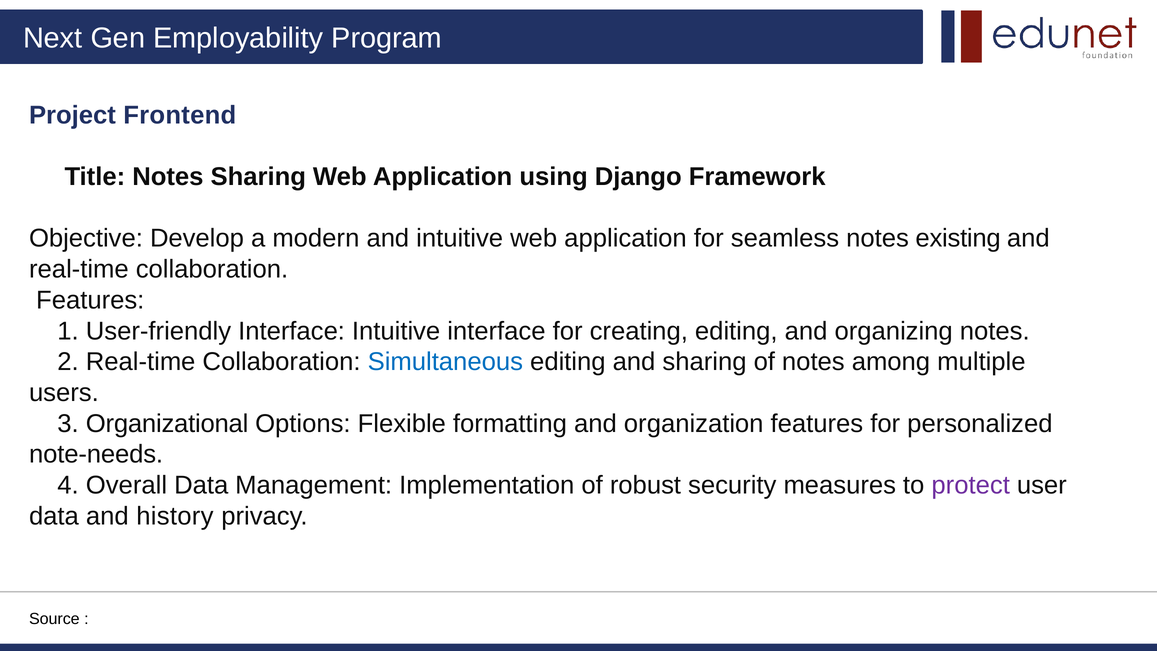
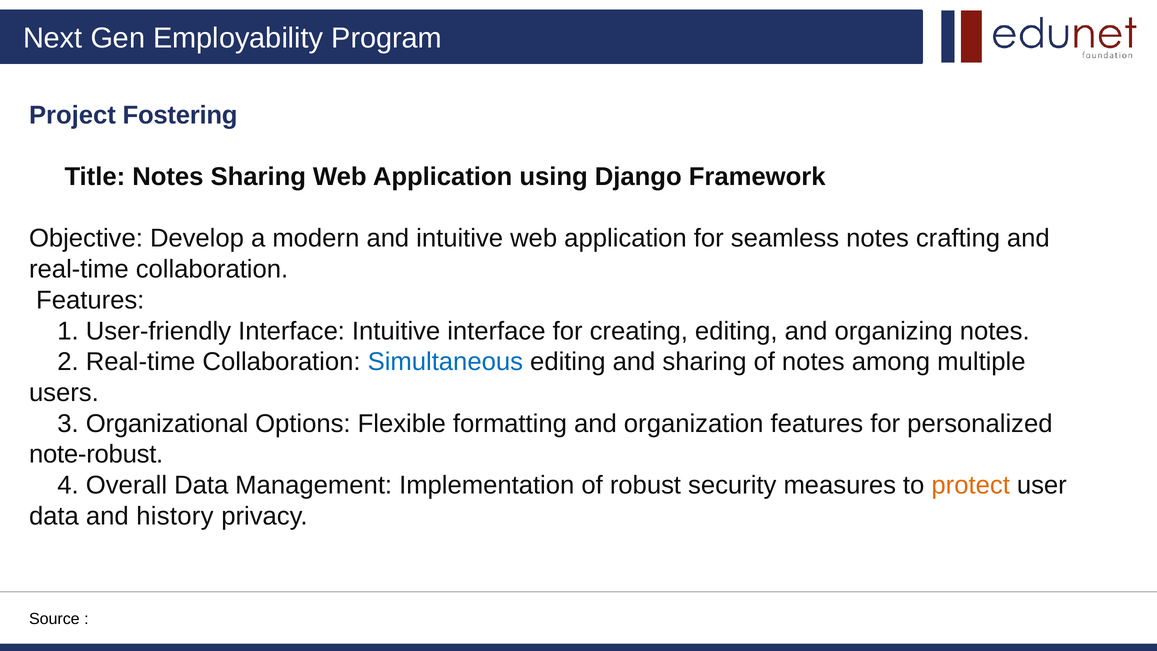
Frontend: Frontend -> Fostering
existing: existing -> crafting
note-needs: note-needs -> note-robust
protect colour: purple -> orange
